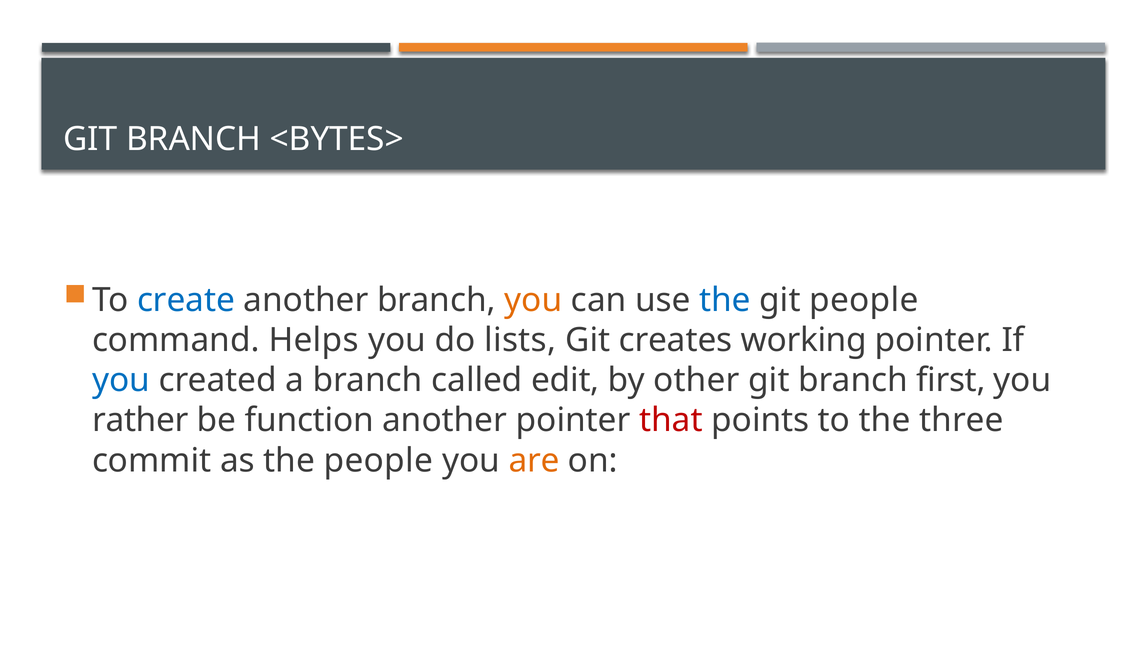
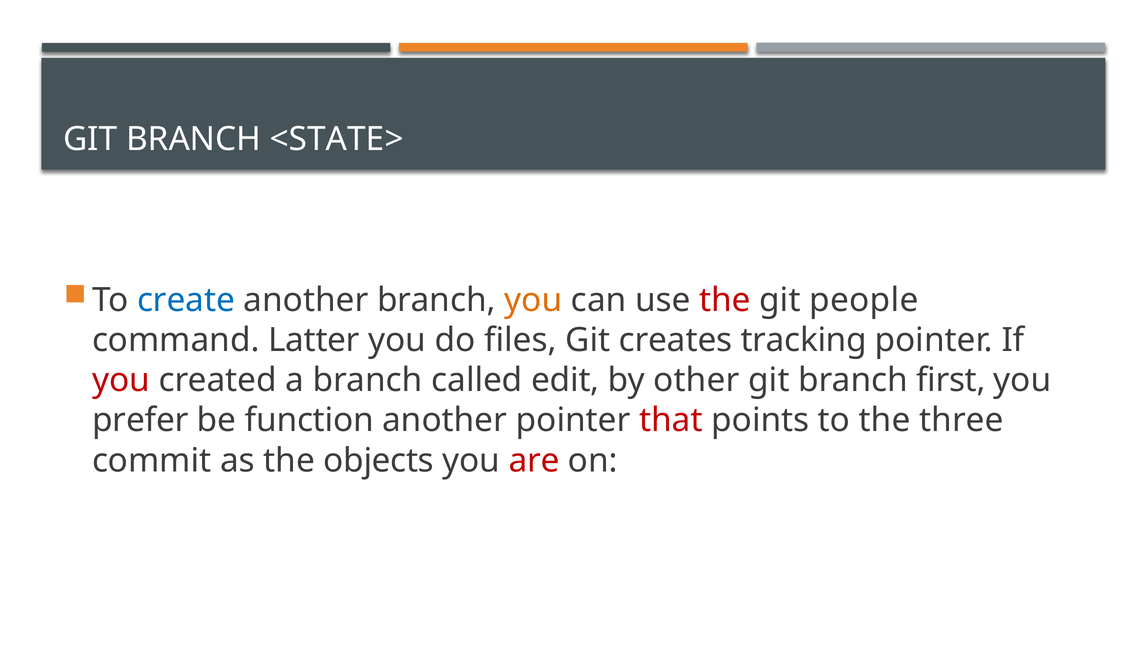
<BYTES>: <BYTES> -> <STATE>
the at (725, 300) colour: blue -> red
Helps: Helps -> Latter
lists: lists -> files
working: working -> tracking
you at (121, 380) colour: blue -> red
rather: rather -> prefer
the people: people -> objects
are colour: orange -> red
